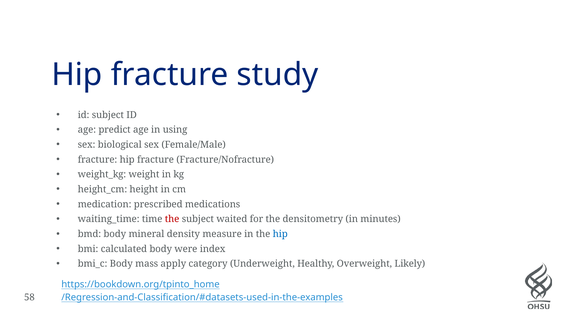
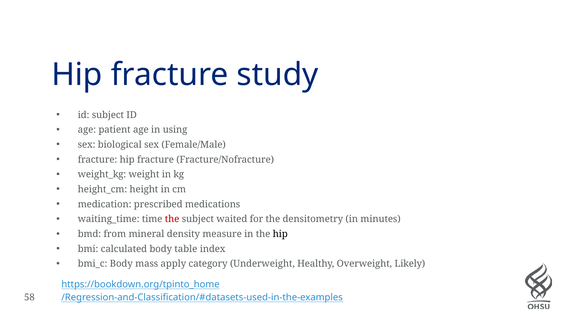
predict: predict -> patient
bmd body: body -> from
hip at (280, 234) colour: blue -> black
were: were -> table
